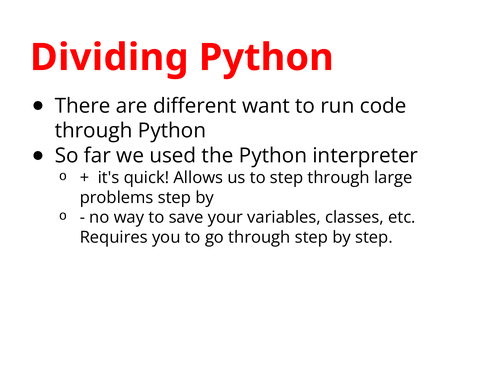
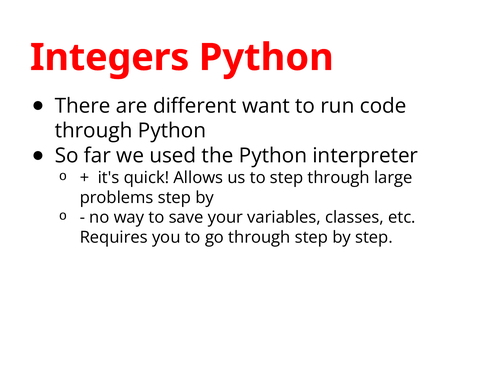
Dividing: Dividing -> Integers
